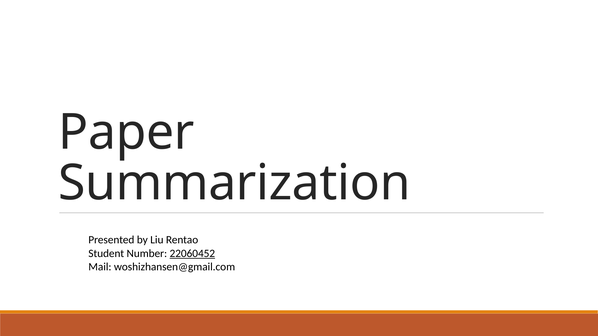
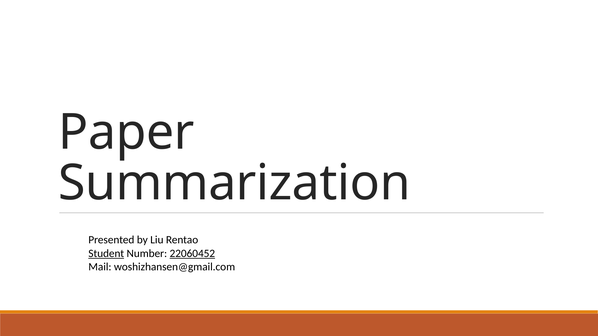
Student underline: none -> present
